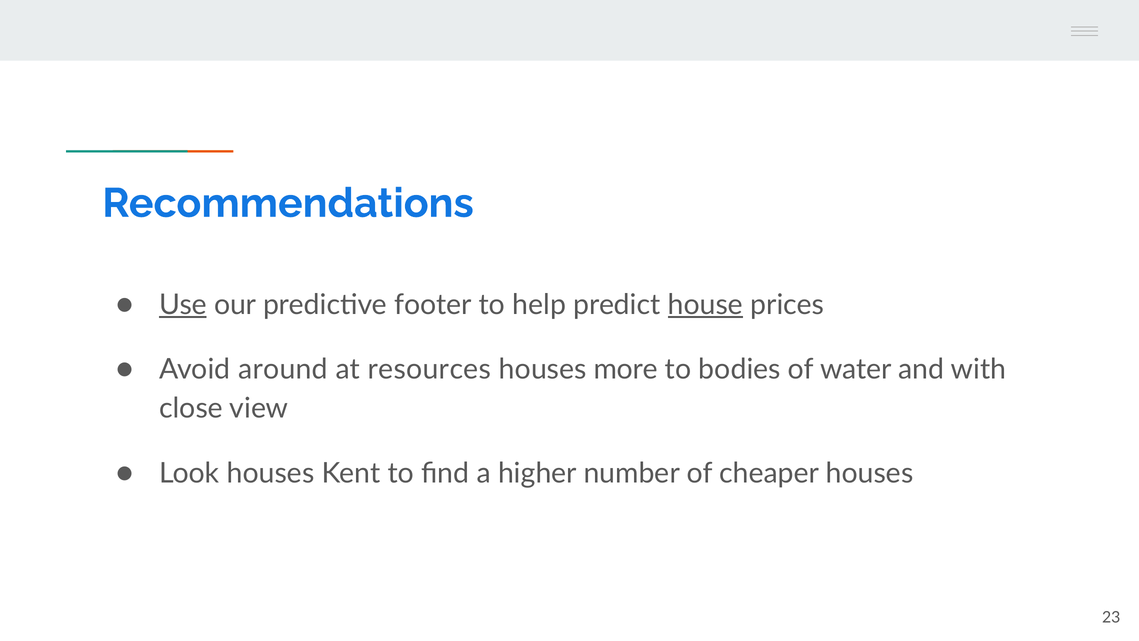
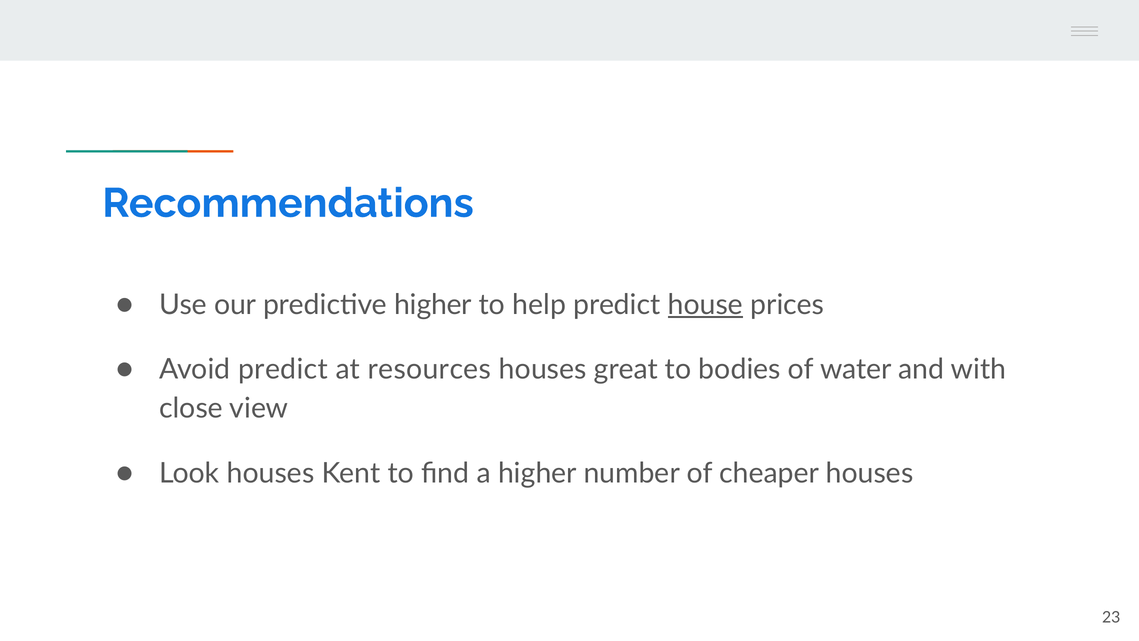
Use underline: present -> none
predictive footer: footer -> higher
Avoid around: around -> predict
more: more -> great
